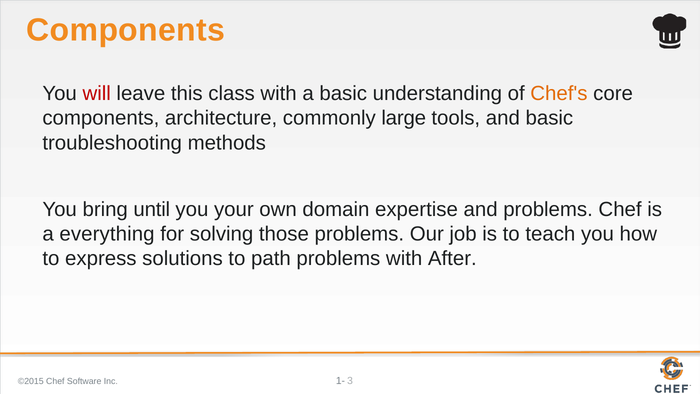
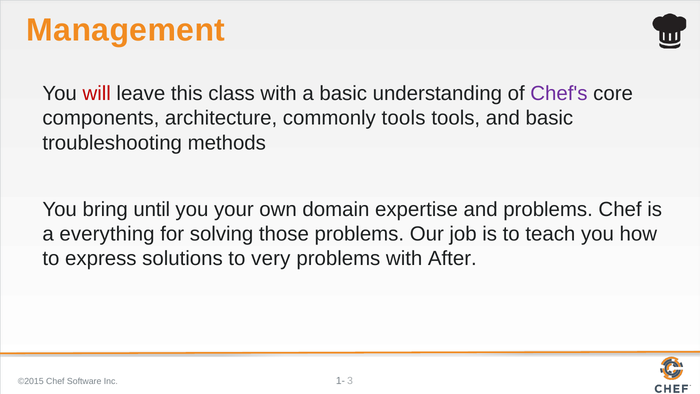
Components at (126, 30): Components -> Management
Chef's colour: orange -> purple
commonly large: large -> tools
path: path -> very
